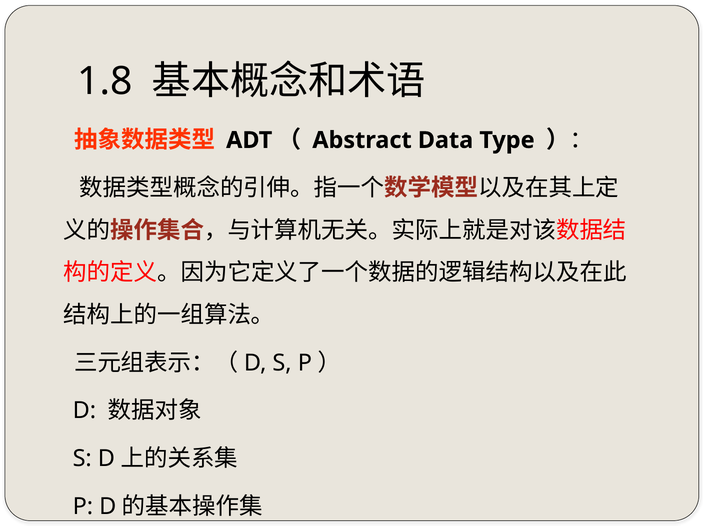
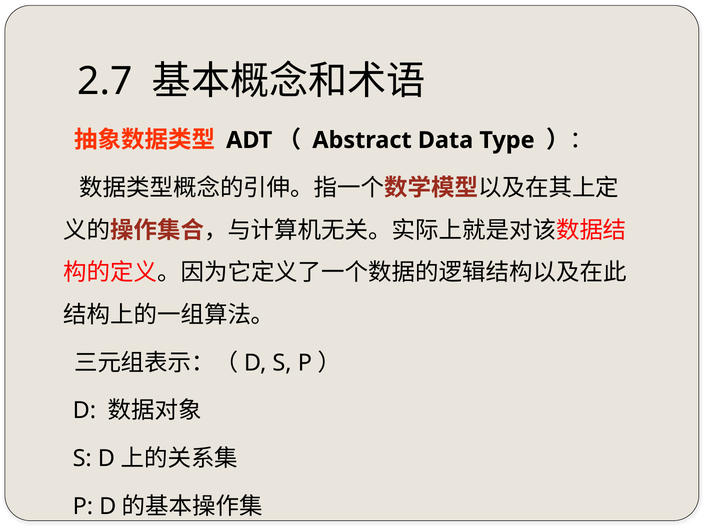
1.8: 1.8 -> 2.7
